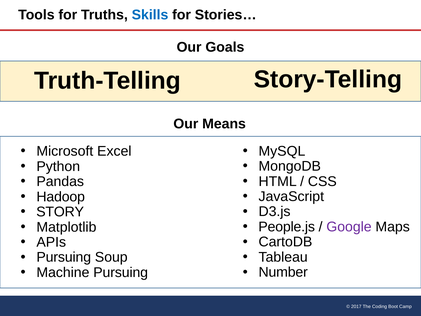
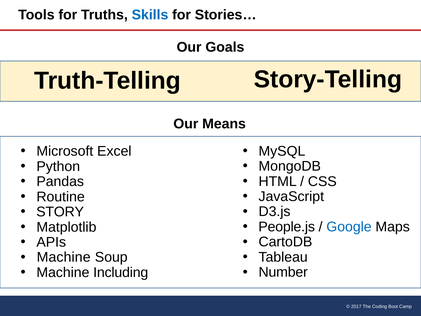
Hadoop: Hadoop -> Routine
Google colour: purple -> blue
Pursuing at (64, 257): Pursuing -> Machine
Machine Pursuing: Pursuing -> Including
